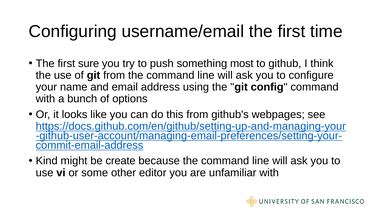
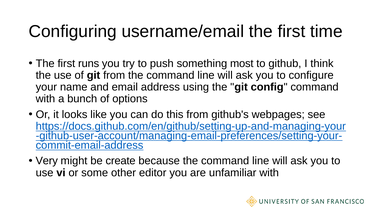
sure: sure -> runs
Kind: Kind -> Very
